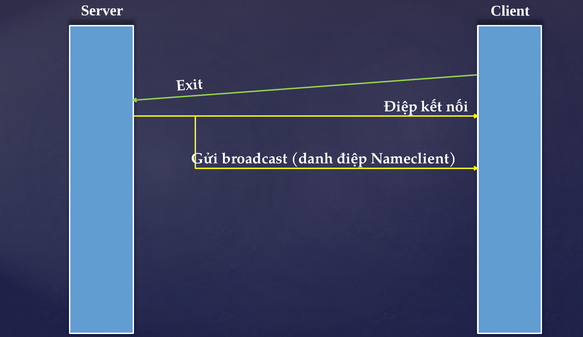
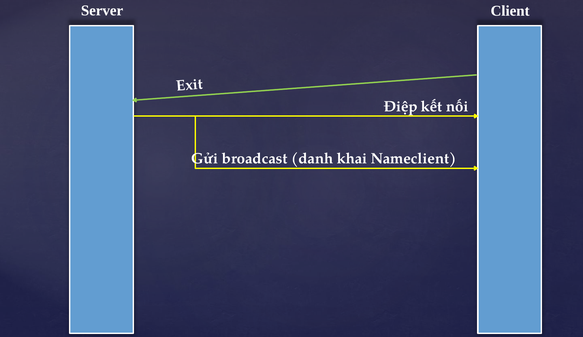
danh điệp: điệp -> khai
